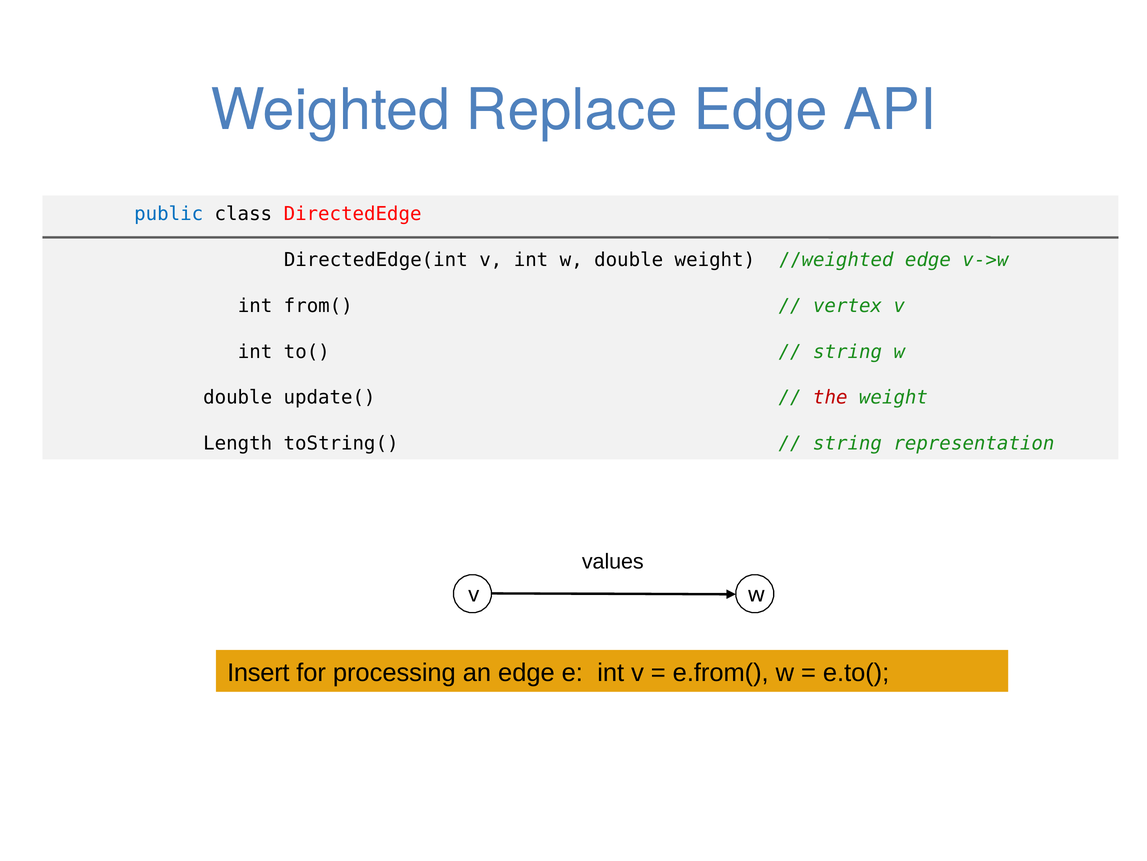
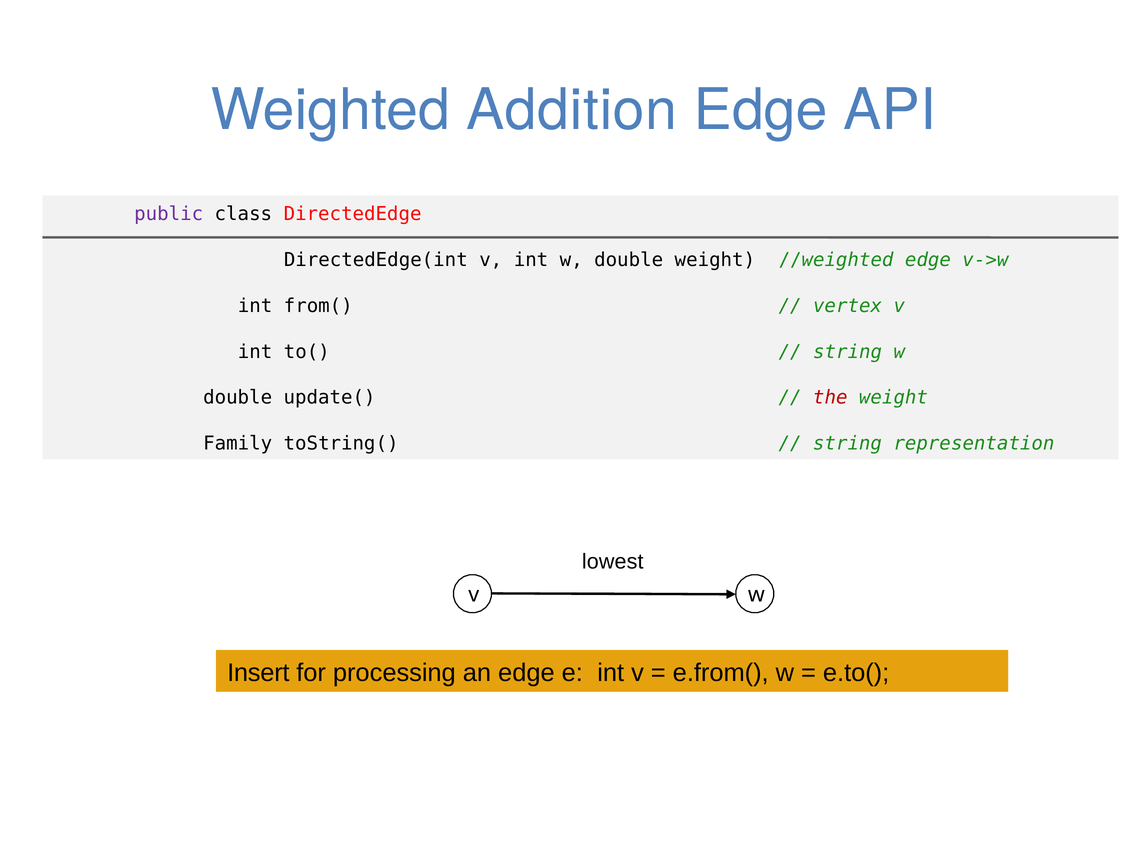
Replace: Replace -> Addition
public colour: blue -> purple
Length: Length -> Family
values: values -> lowest
